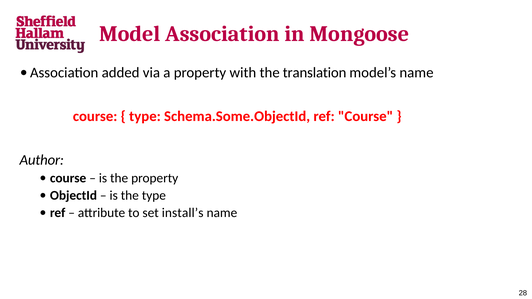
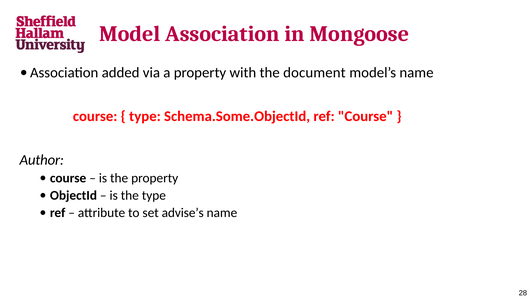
translation: translation -> document
install’s: install’s -> advise’s
